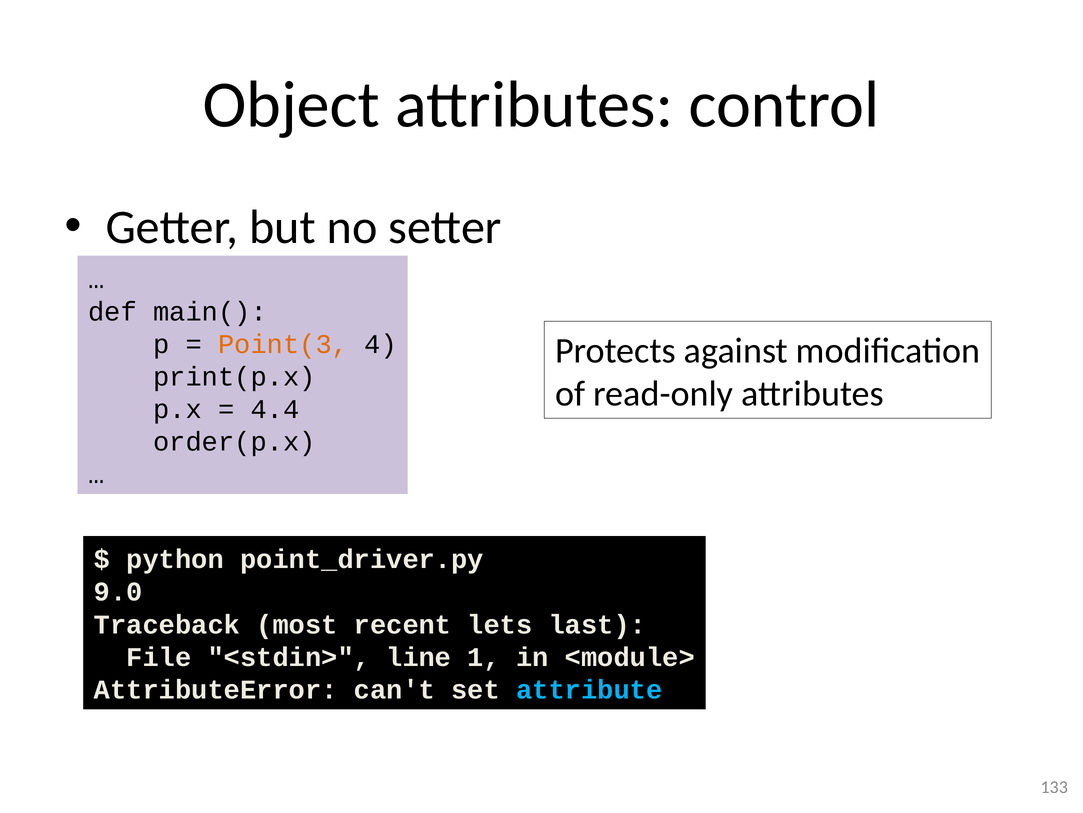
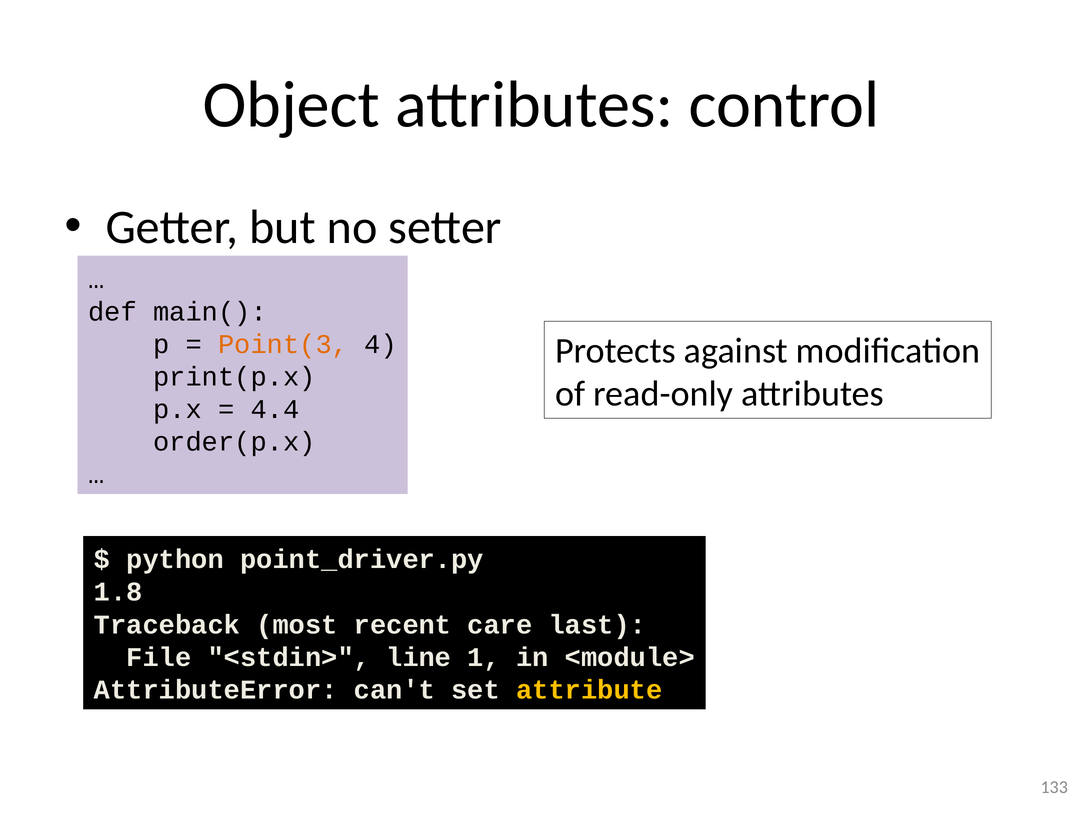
9.0: 9.0 -> 1.8
lets: lets -> care
attribute colour: light blue -> yellow
